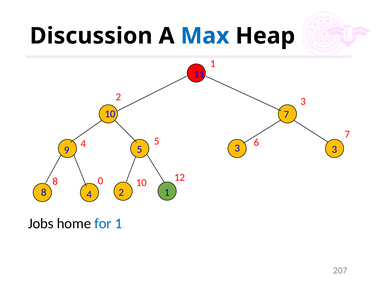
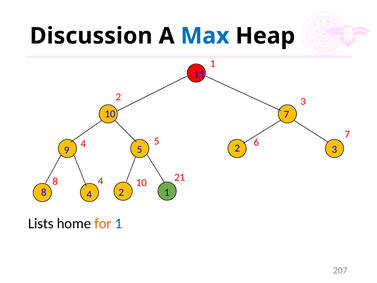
5 3: 3 -> 2
8 0: 0 -> 4
12: 12 -> 21
Jobs: Jobs -> Lists
for colour: blue -> orange
